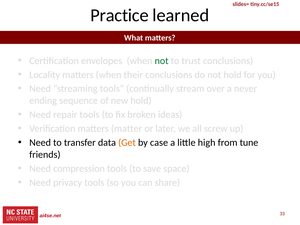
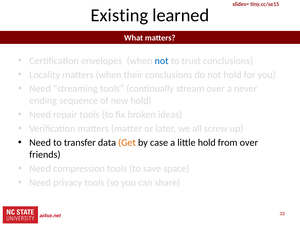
Practice: Practice -> Existing
not at (162, 61) colour: green -> blue
little high: high -> hold
from tune: tune -> over
